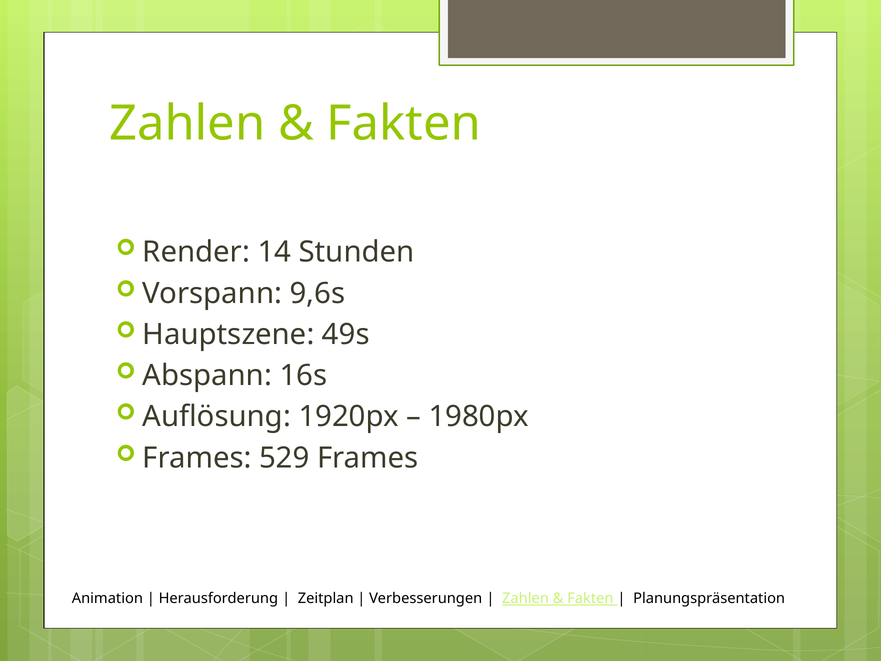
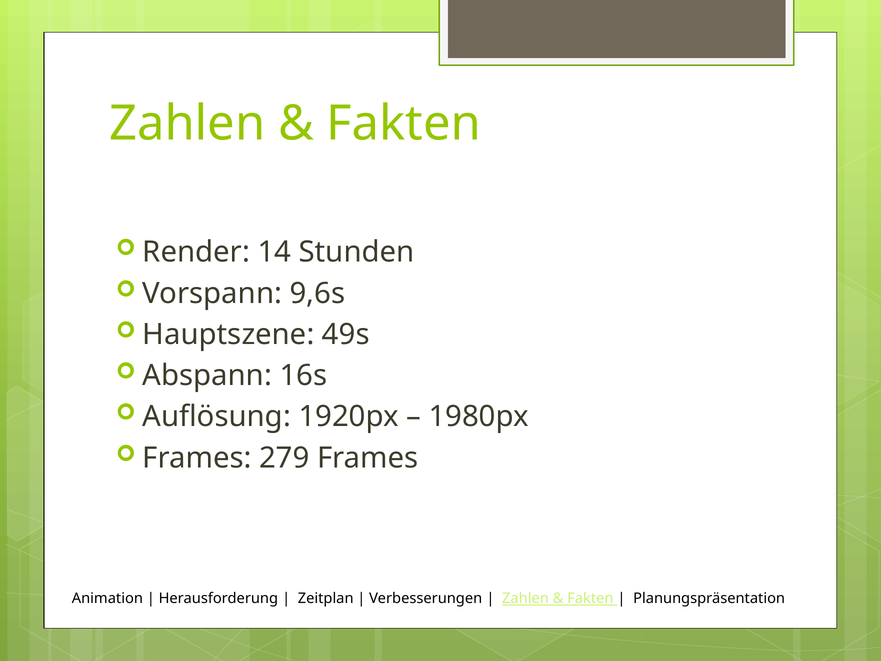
529: 529 -> 279
